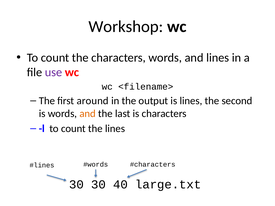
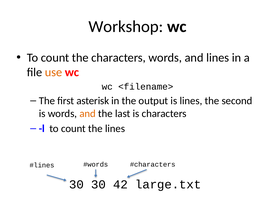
use colour: purple -> orange
around: around -> asterisk
40: 40 -> 42
